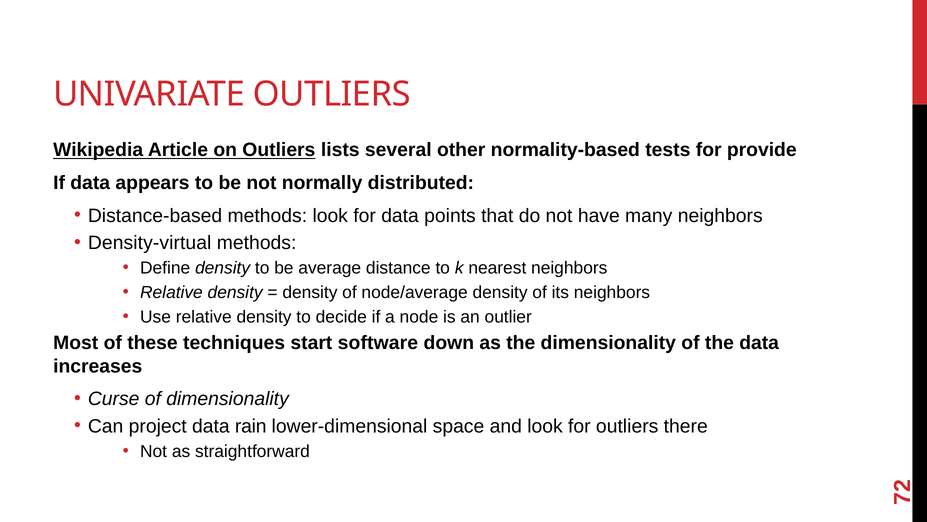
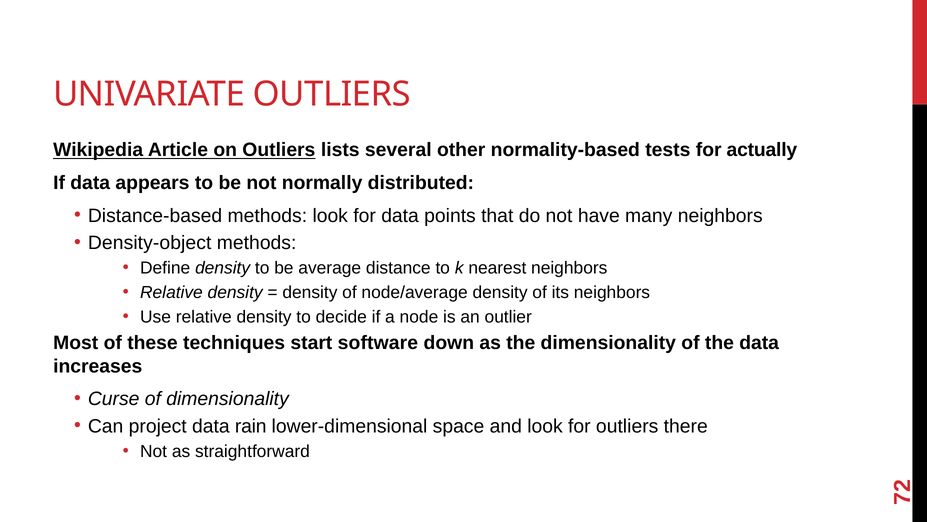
provide: provide -> actually
Density-virtual: Density-virtual -> Density-object
